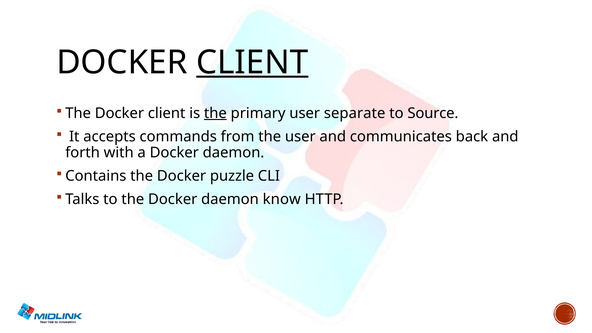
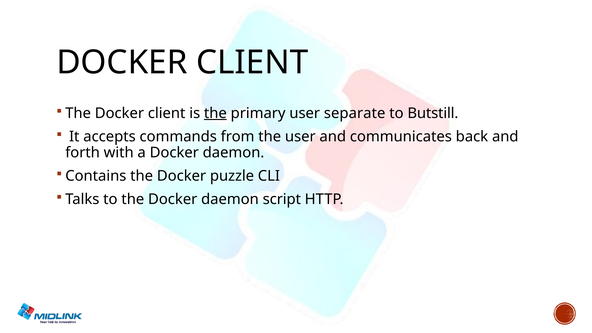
CLIENT at (252, 62) underline: present -> none
Source: Source -> Butstill
know: know -> script
